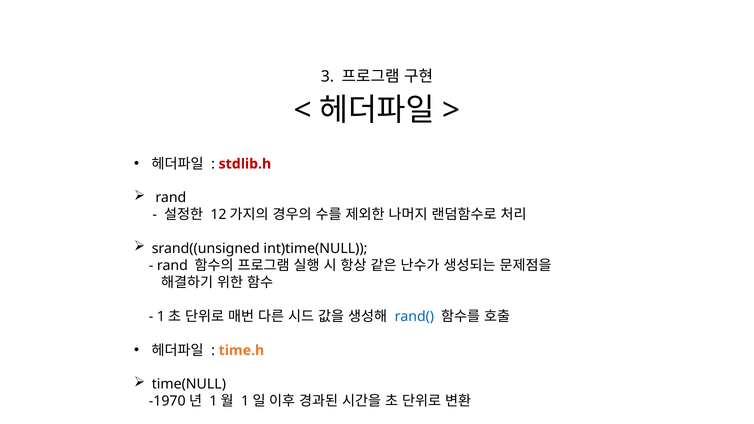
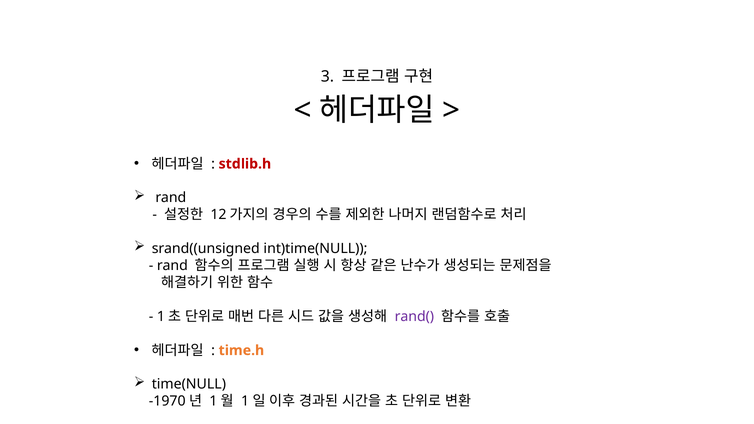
rand( colour: blue -> purple
